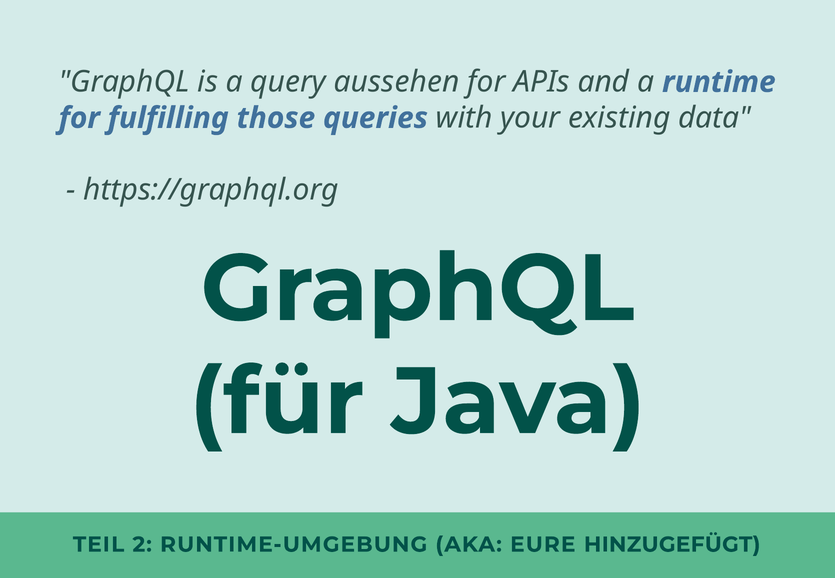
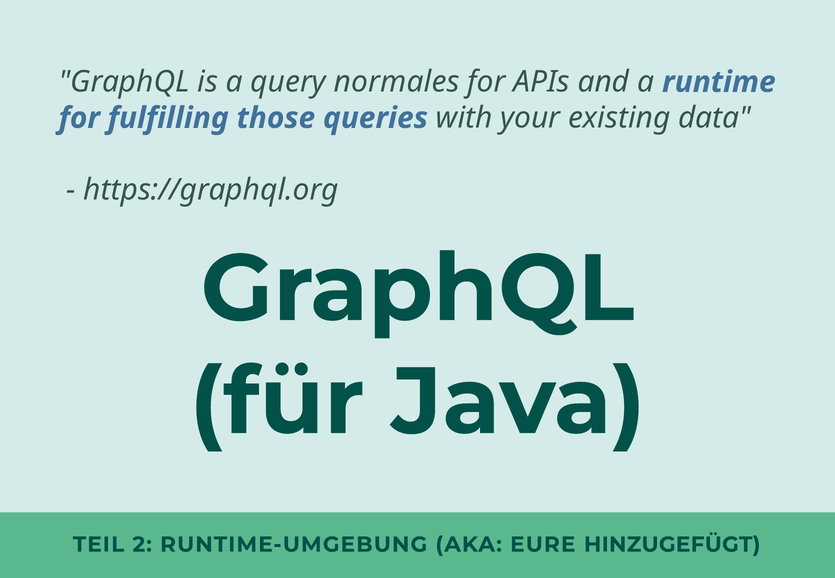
aussehen: aussehen -> normales
